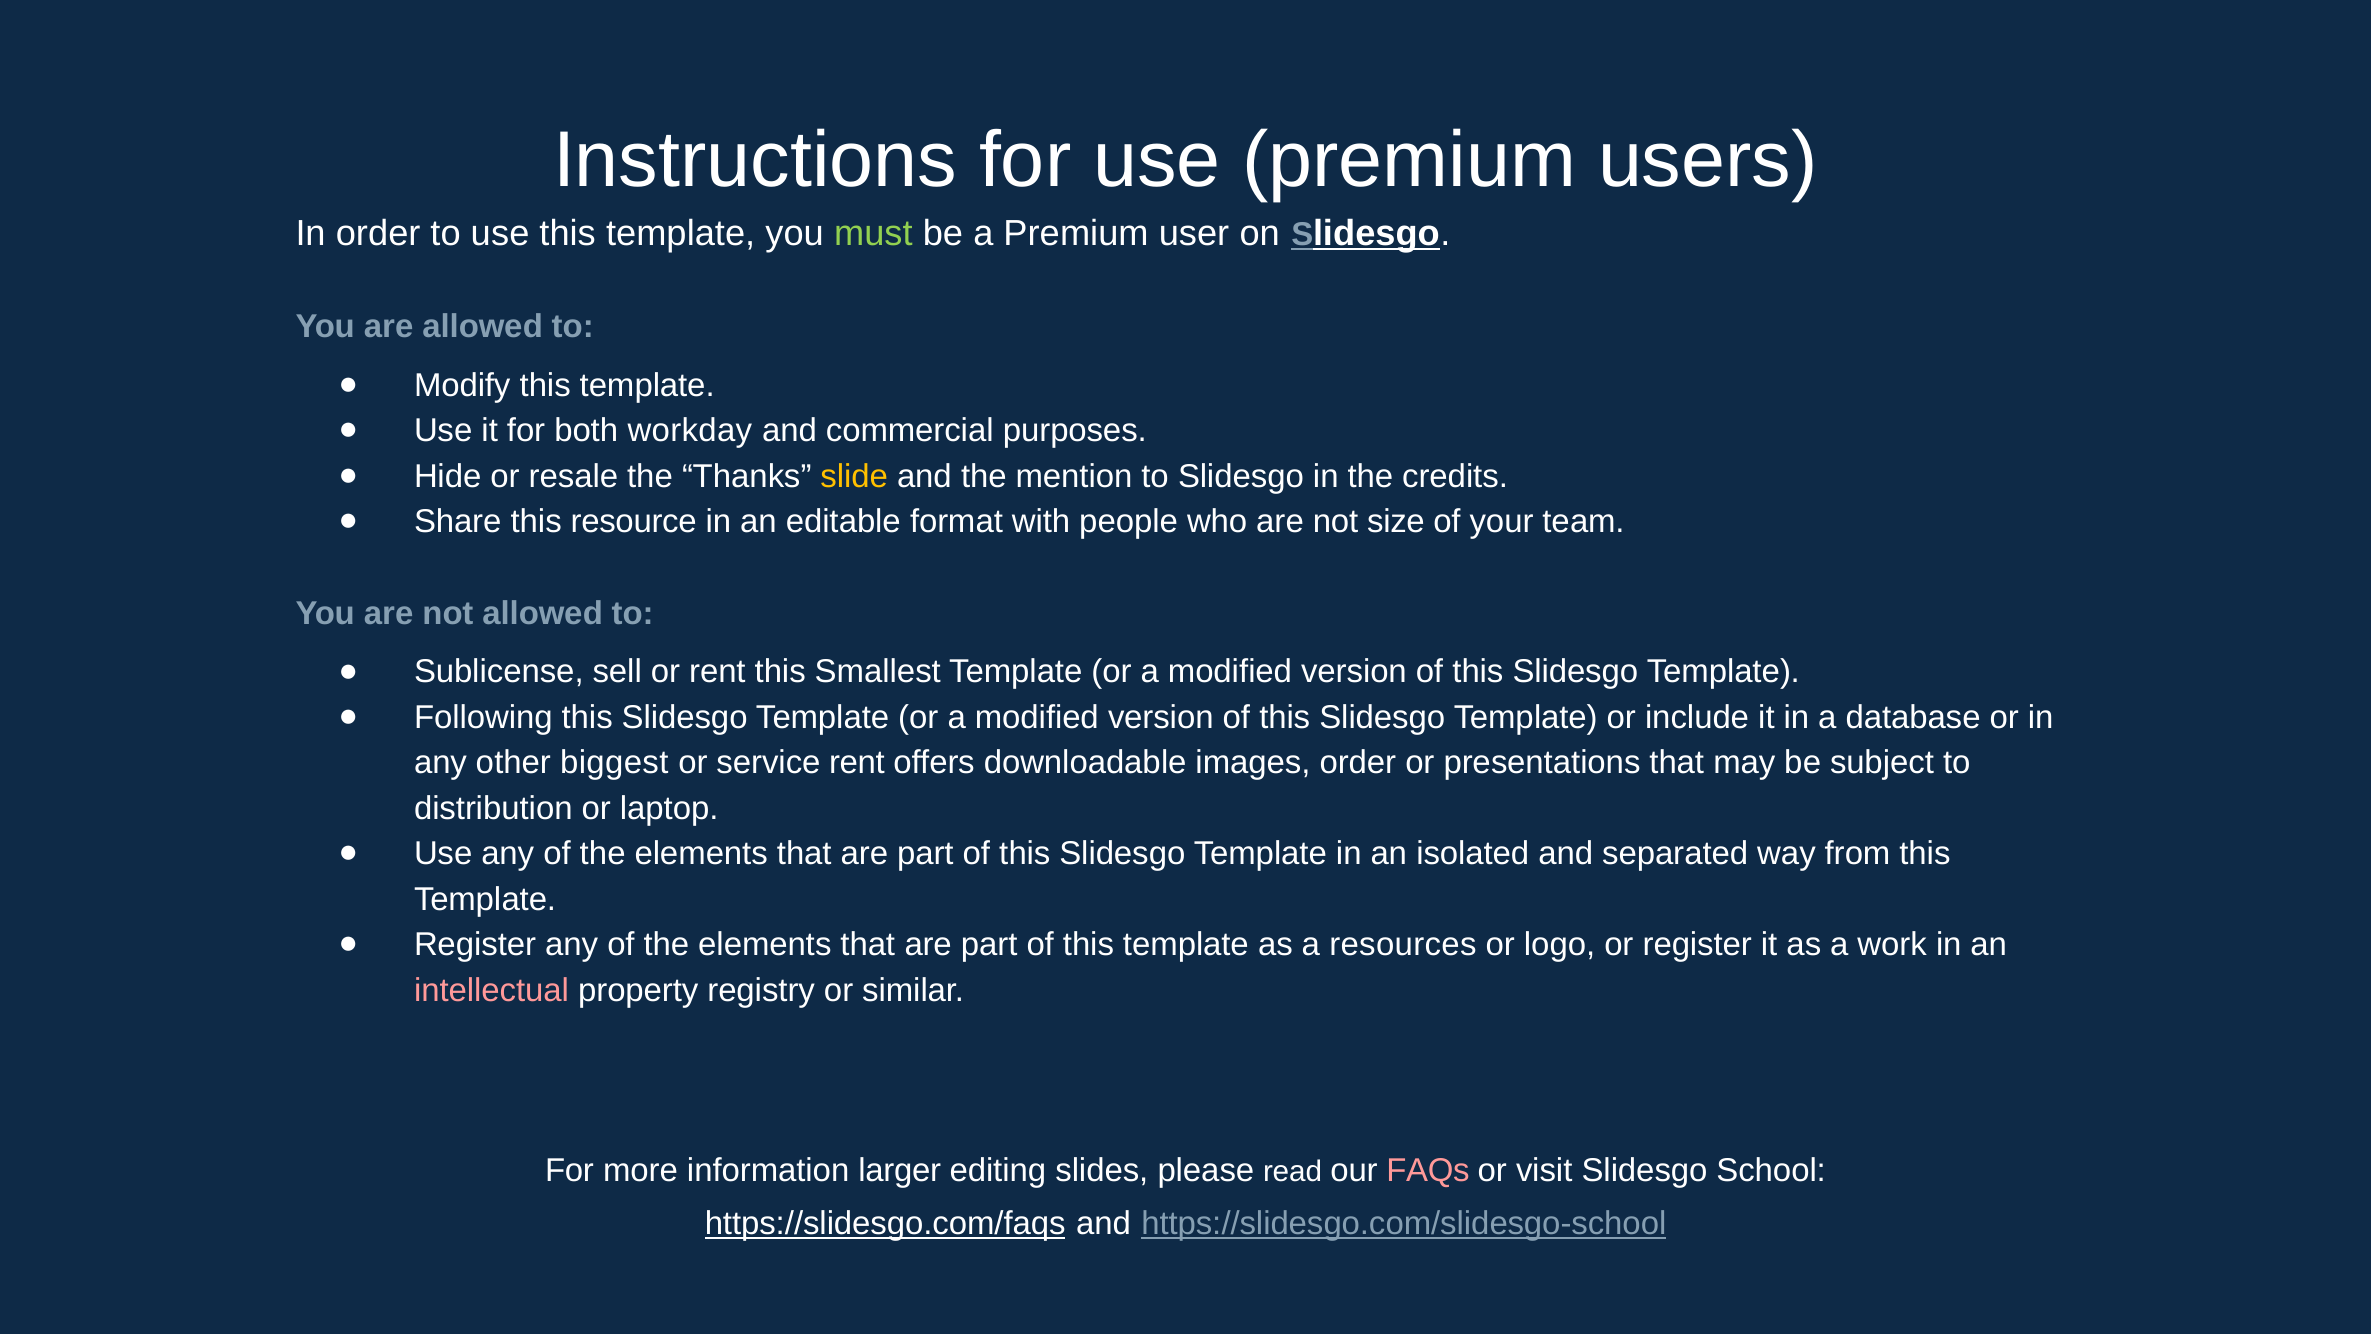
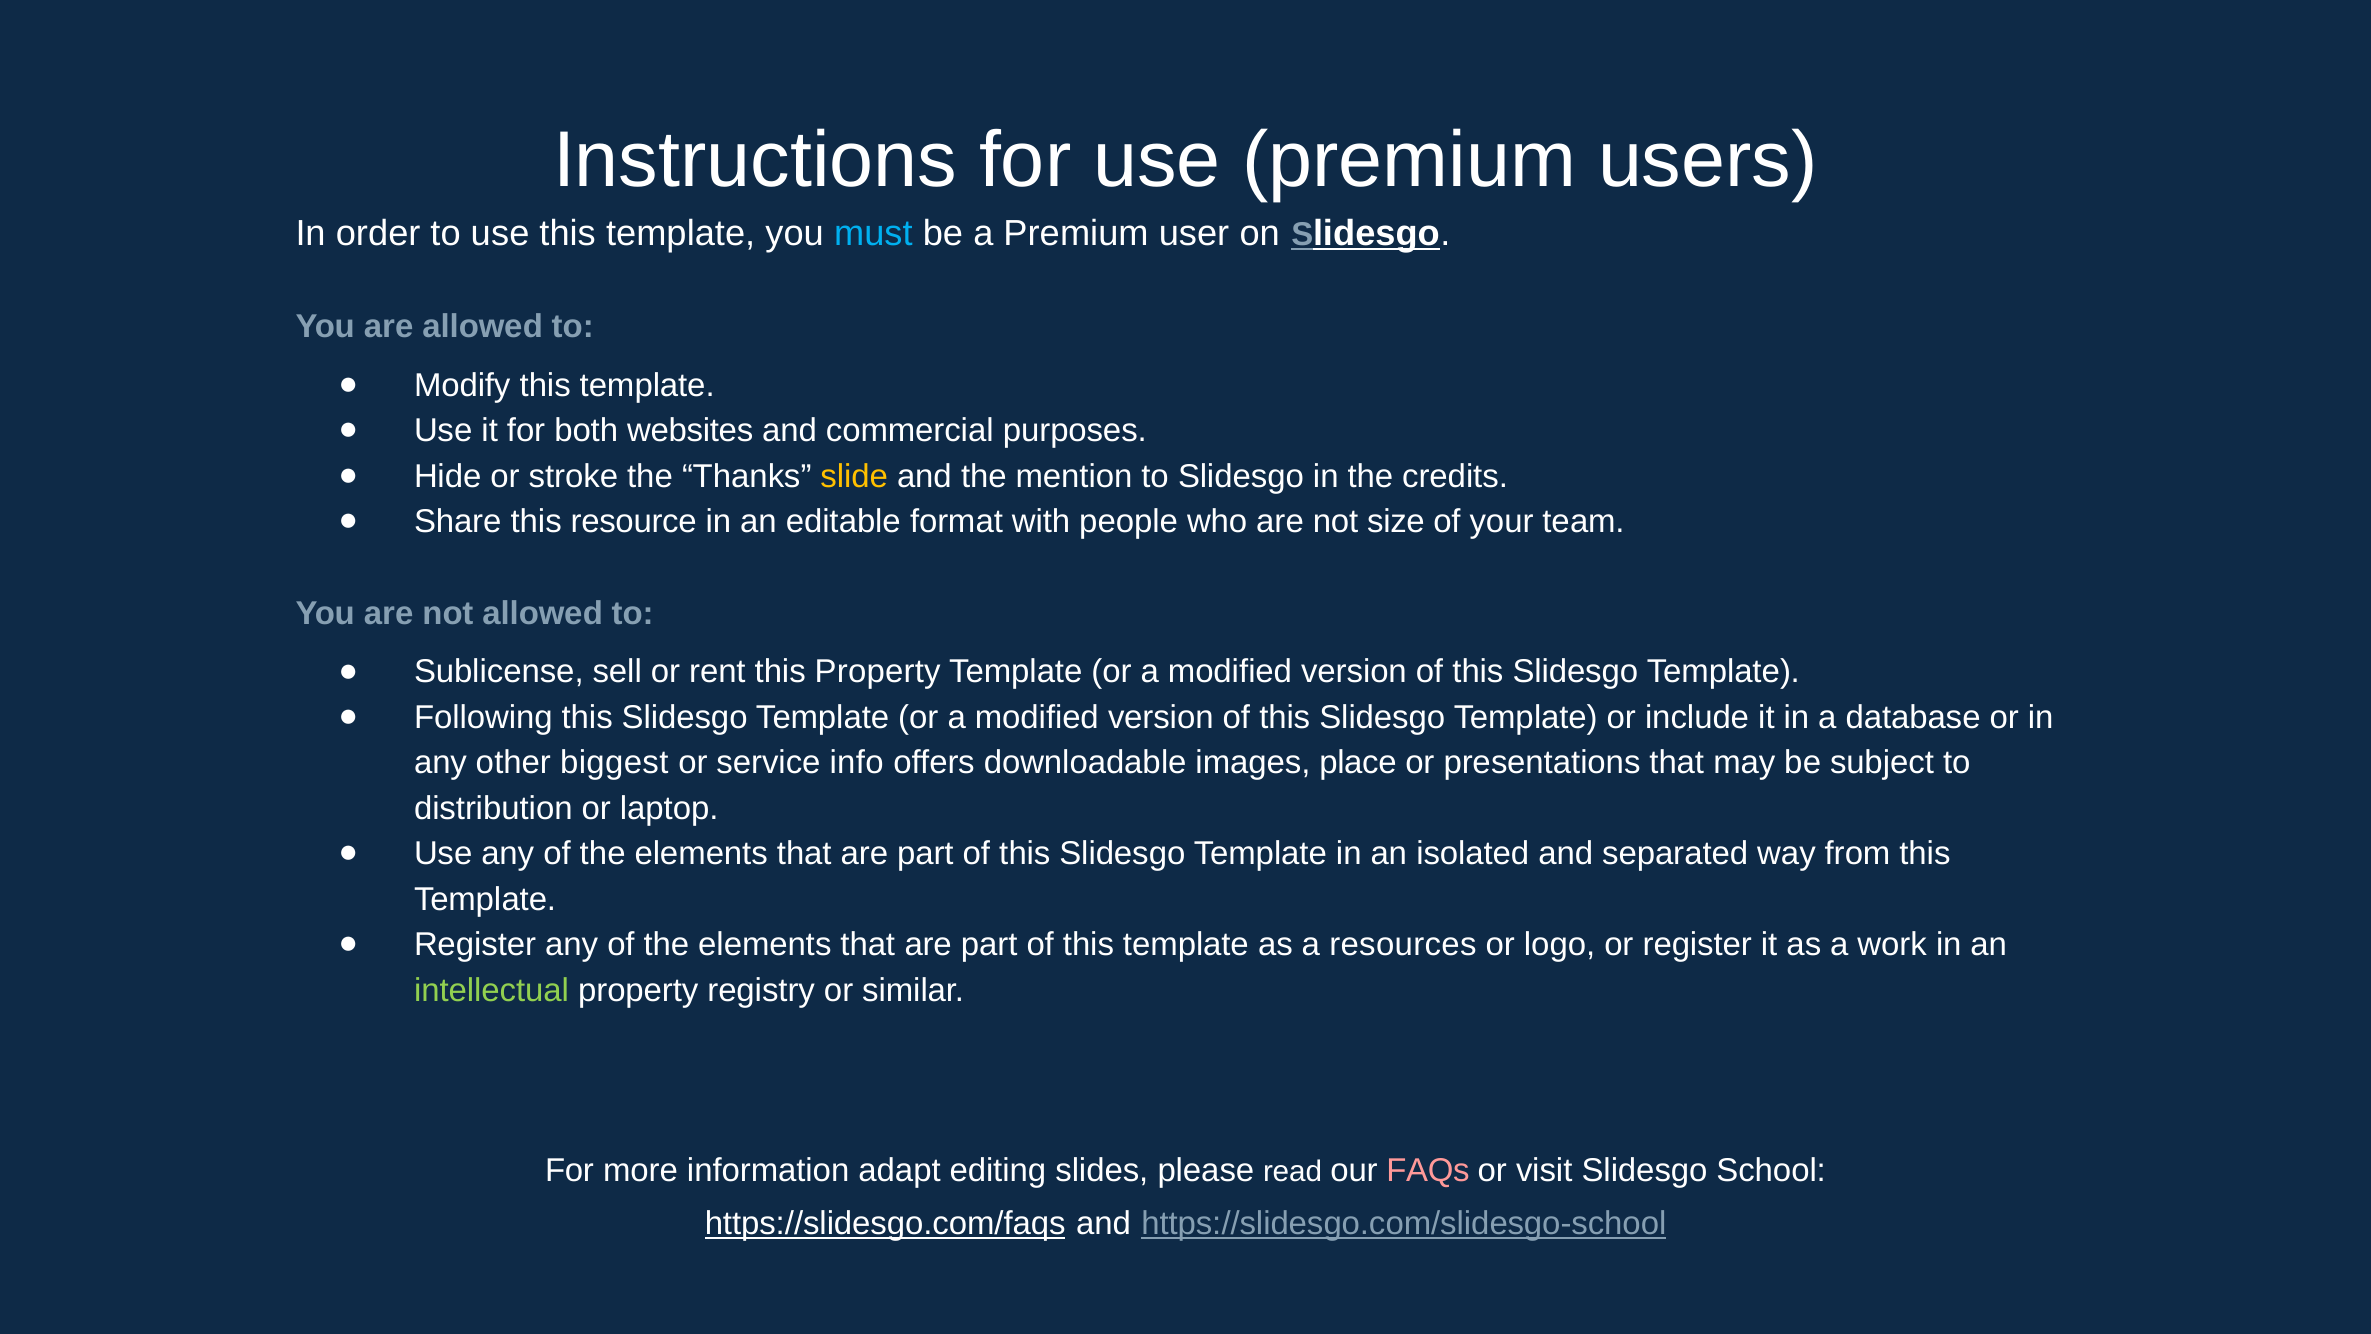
must colour: light green -> light blue
workday: workday -> websites
resale: resale -> stroke
this Smallest: Smallest -> Property
service rent: rent -> info
images order: order -> place
intellectual colour: pink -> light green
larger: larger -> adapt
